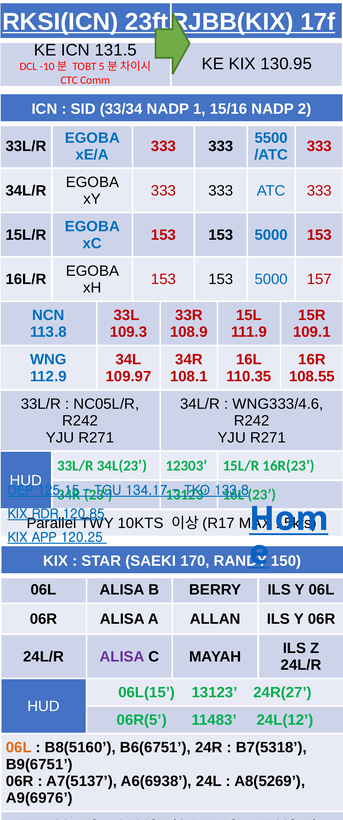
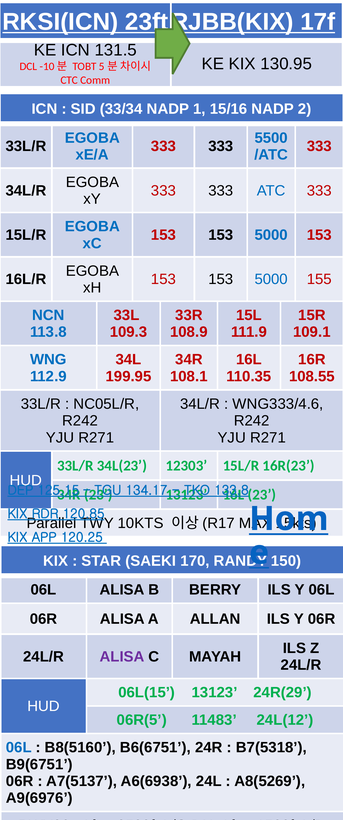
157: 157 -> 155
109.97: 109.97 -> 199.95
24R(27: 24R(27 -> 24R(29
06L at (19, 748) colour: orange -> blue
